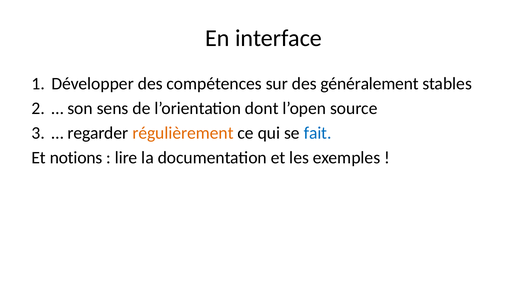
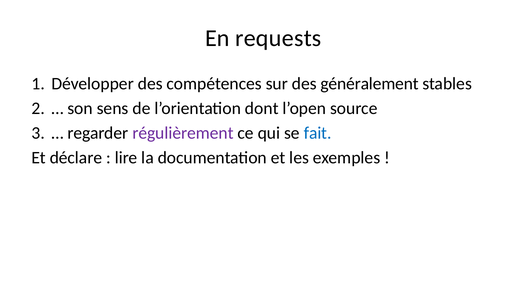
interface: interface -> requests
régulièrement colour: orange -> purple
notions: notions -> déclare
